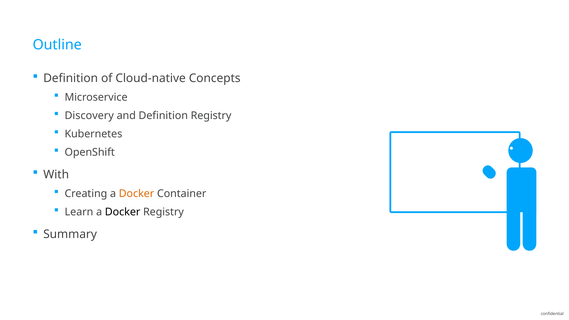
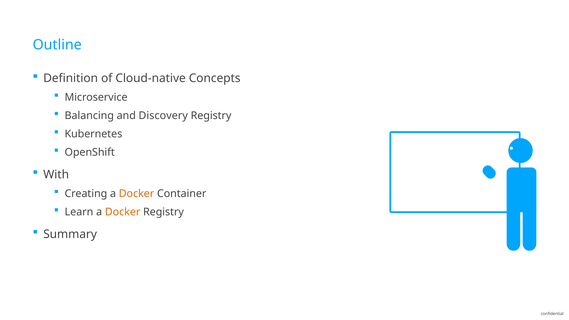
Discovery: Discovery -> Balancing
and Definition: Definition -> Discovery
Docker at (123, 212) colour: black -> orange
